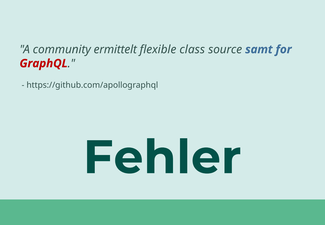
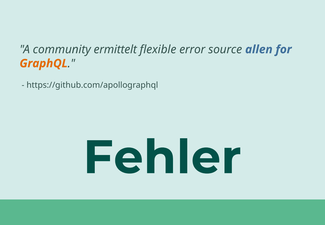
class: class -> error
samt: samt -> allen
GraphQL colour: red -> orange
